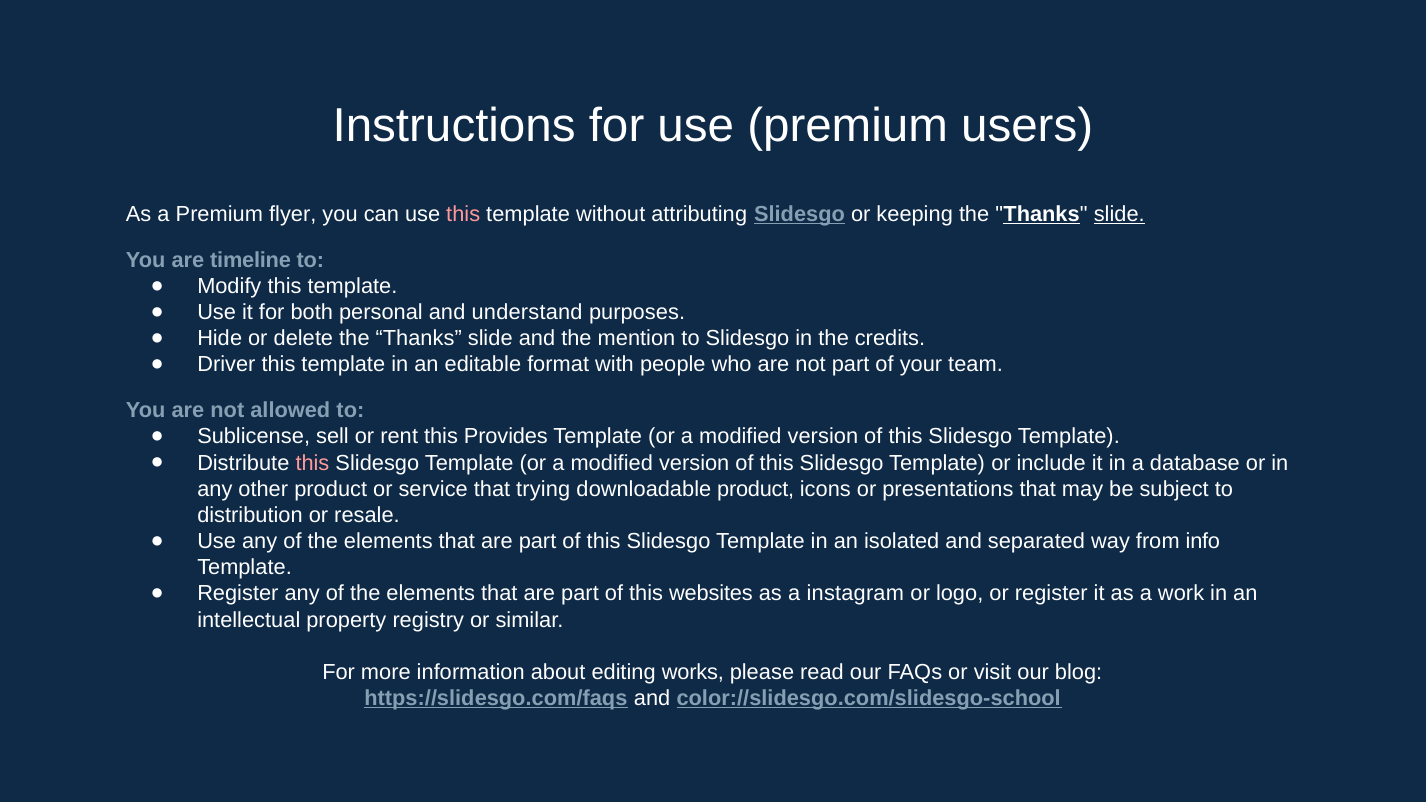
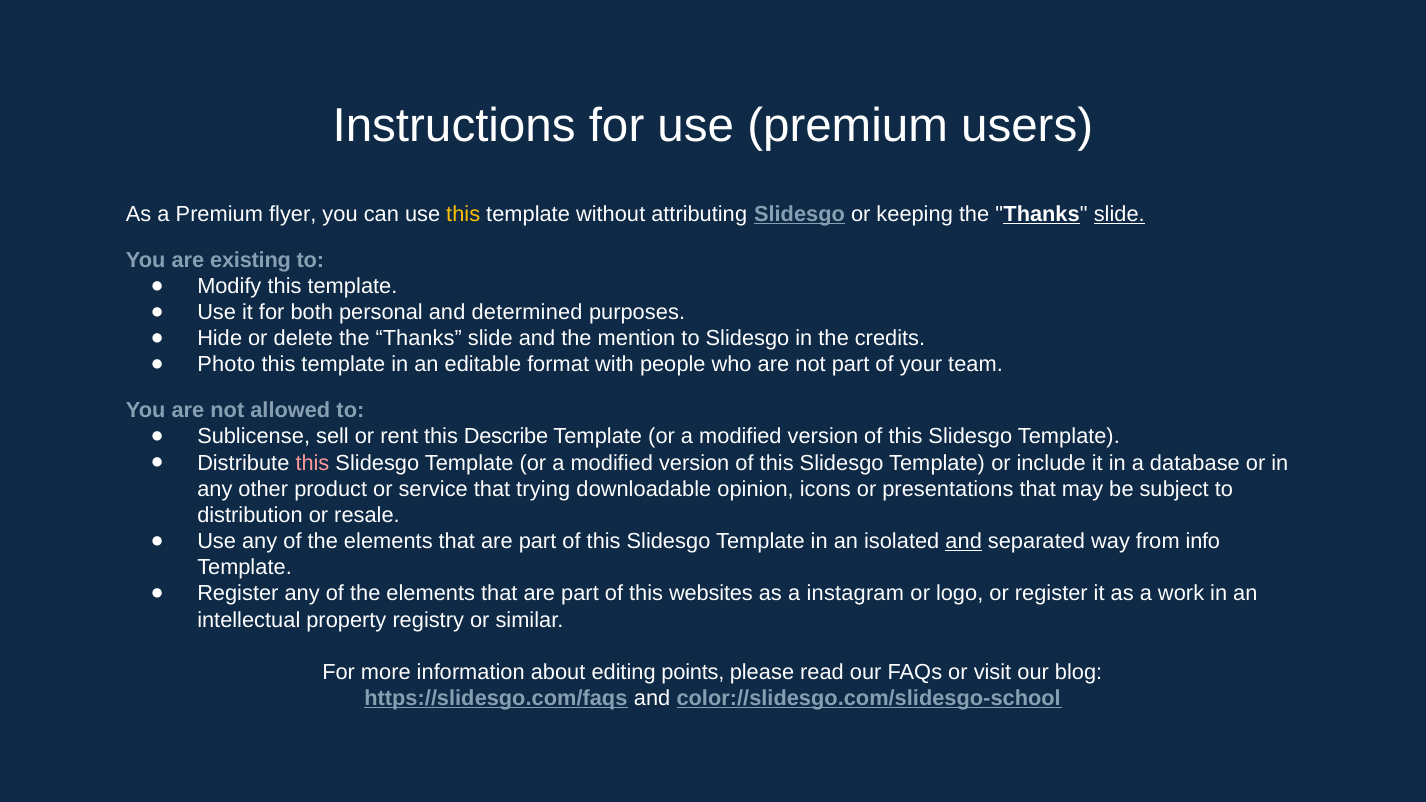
this at (463, 214) colour: pink -> yellow
timeline: timeline -> existing
understand: understand -> determined
Driver: Driver -> Photo
Provides: Provides -> Describe
downloadable product: product -> opinion
and at (964, 541) underline: none -> present
works: works -> points
